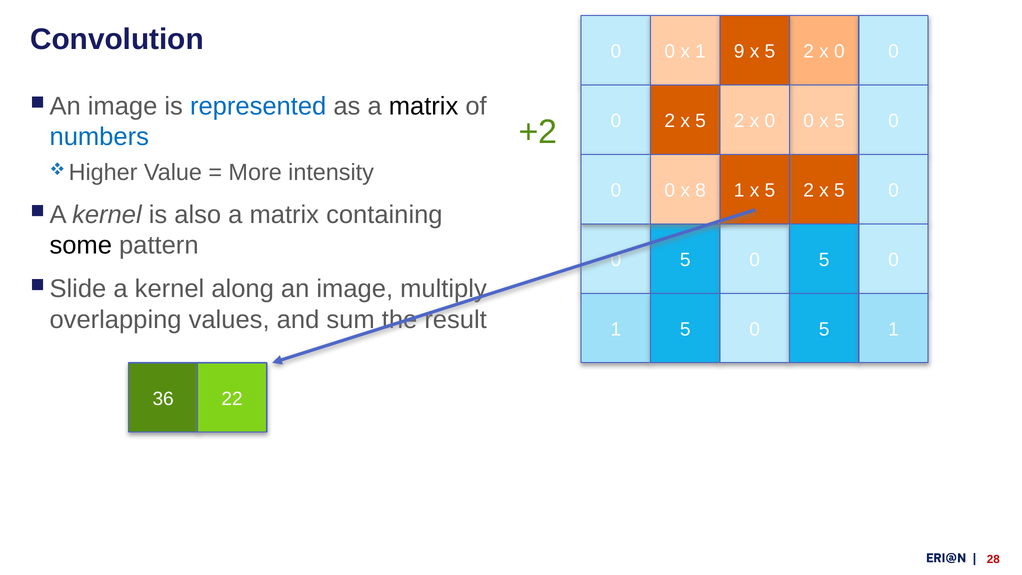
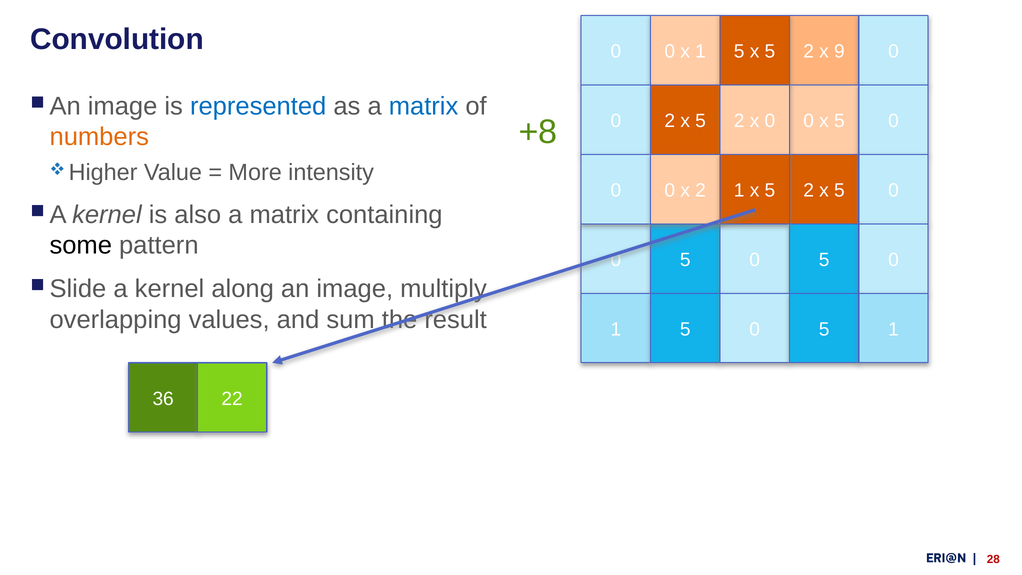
Convolution 2 x 0: 0 -> 9
x 1 9: 9 -> 5
matrix at (424, 106) colour: black -> blue
+2: +2 -> +8
numbers colour: blue -> orange
x 8: 8 -> 2
